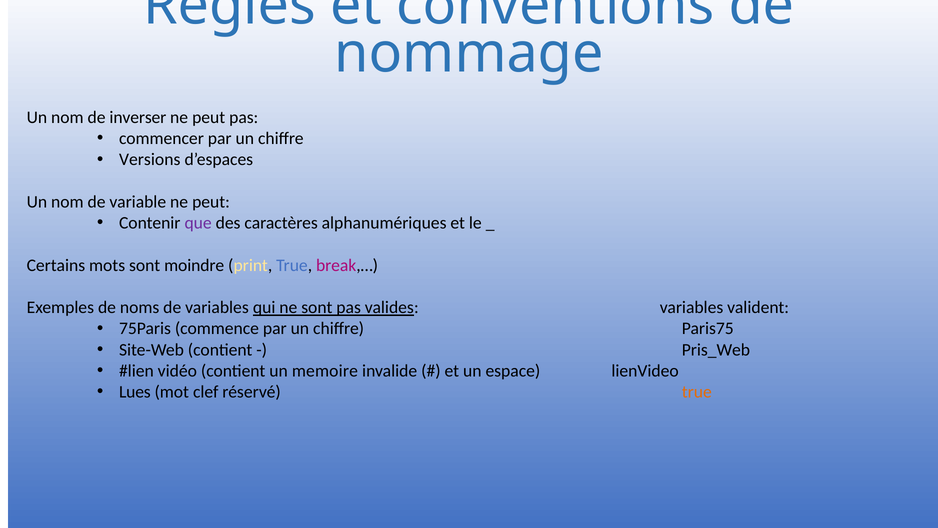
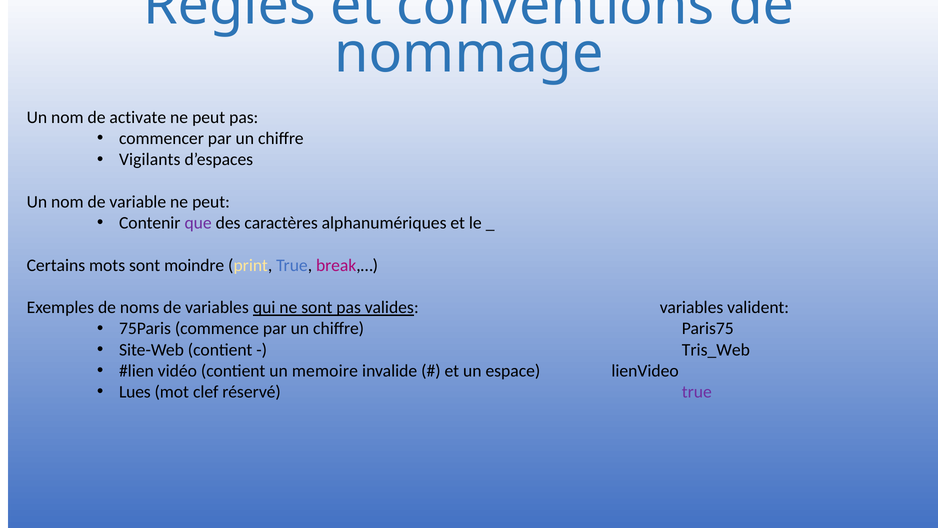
inverser: inverser -> activate
Versions: Versions -> Vigilants
Pris_Web: Pris_Web -> Tris_Web
true at (697, 392) colour: orange -> purple
